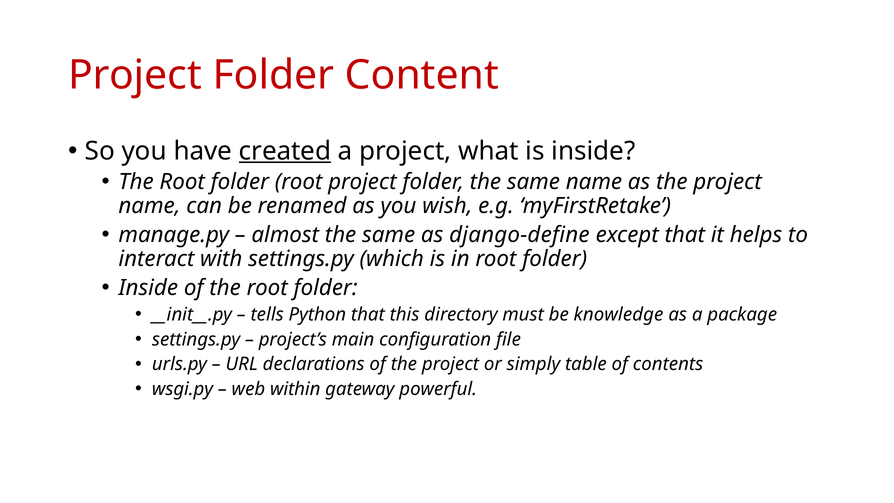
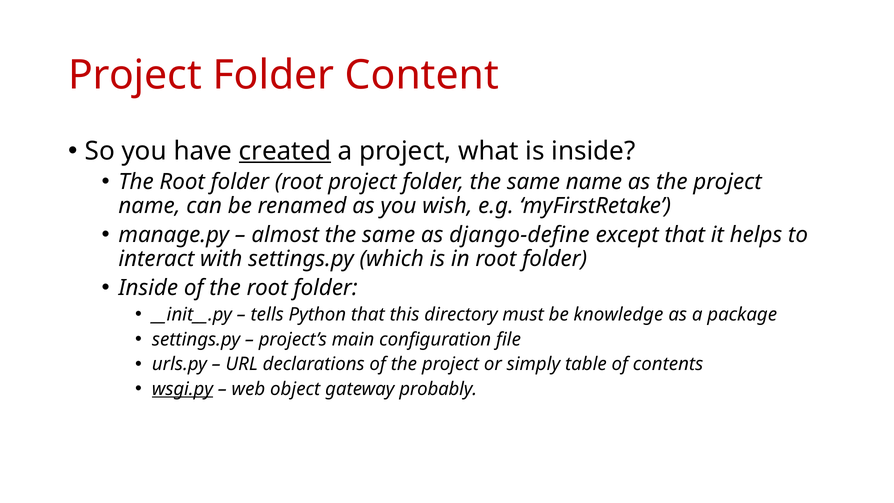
wsgi.py underline: none -> present
within: within -> object
powerful: powerful -> probably
